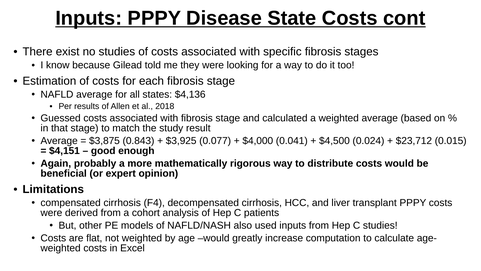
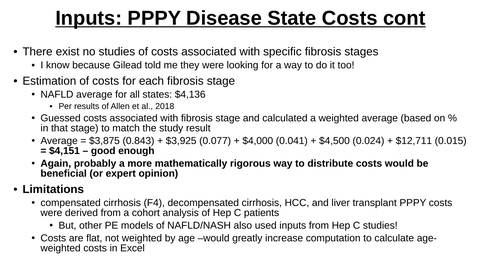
$23,712: $23,712 -> $12,711
